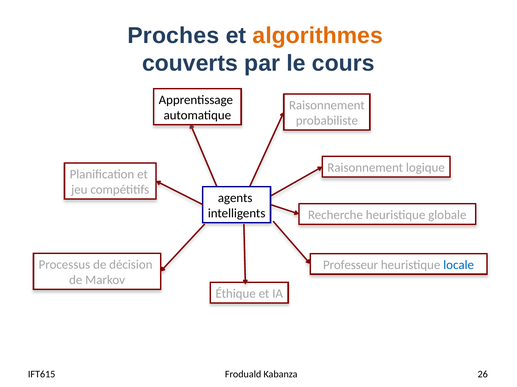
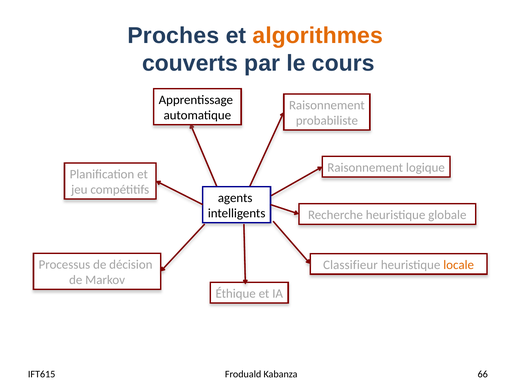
Professeur: Professeur -> Classifieur
locale colour: blue -> orange
26: 26 -> 66
